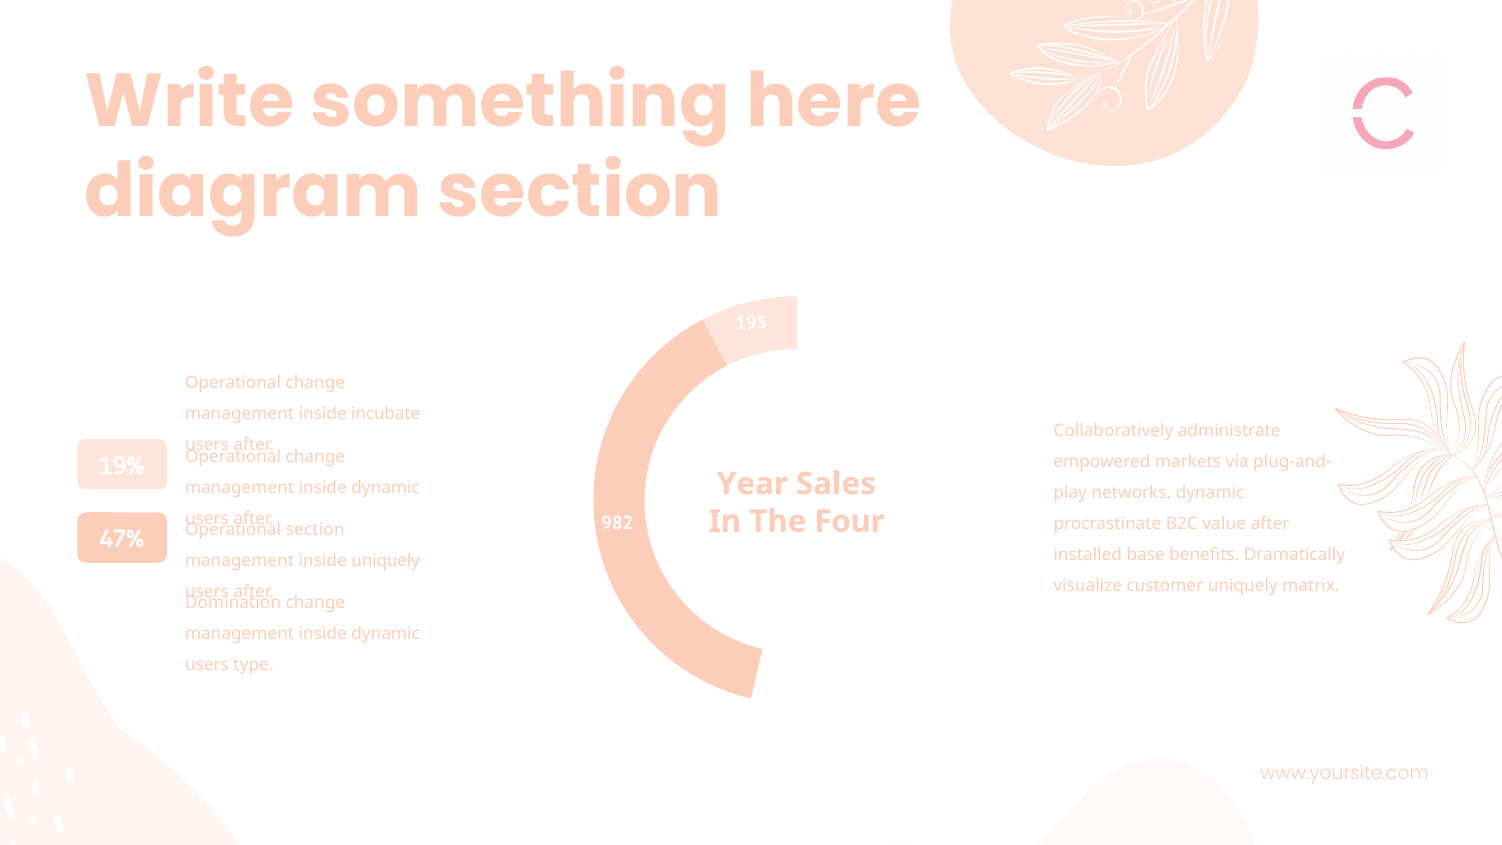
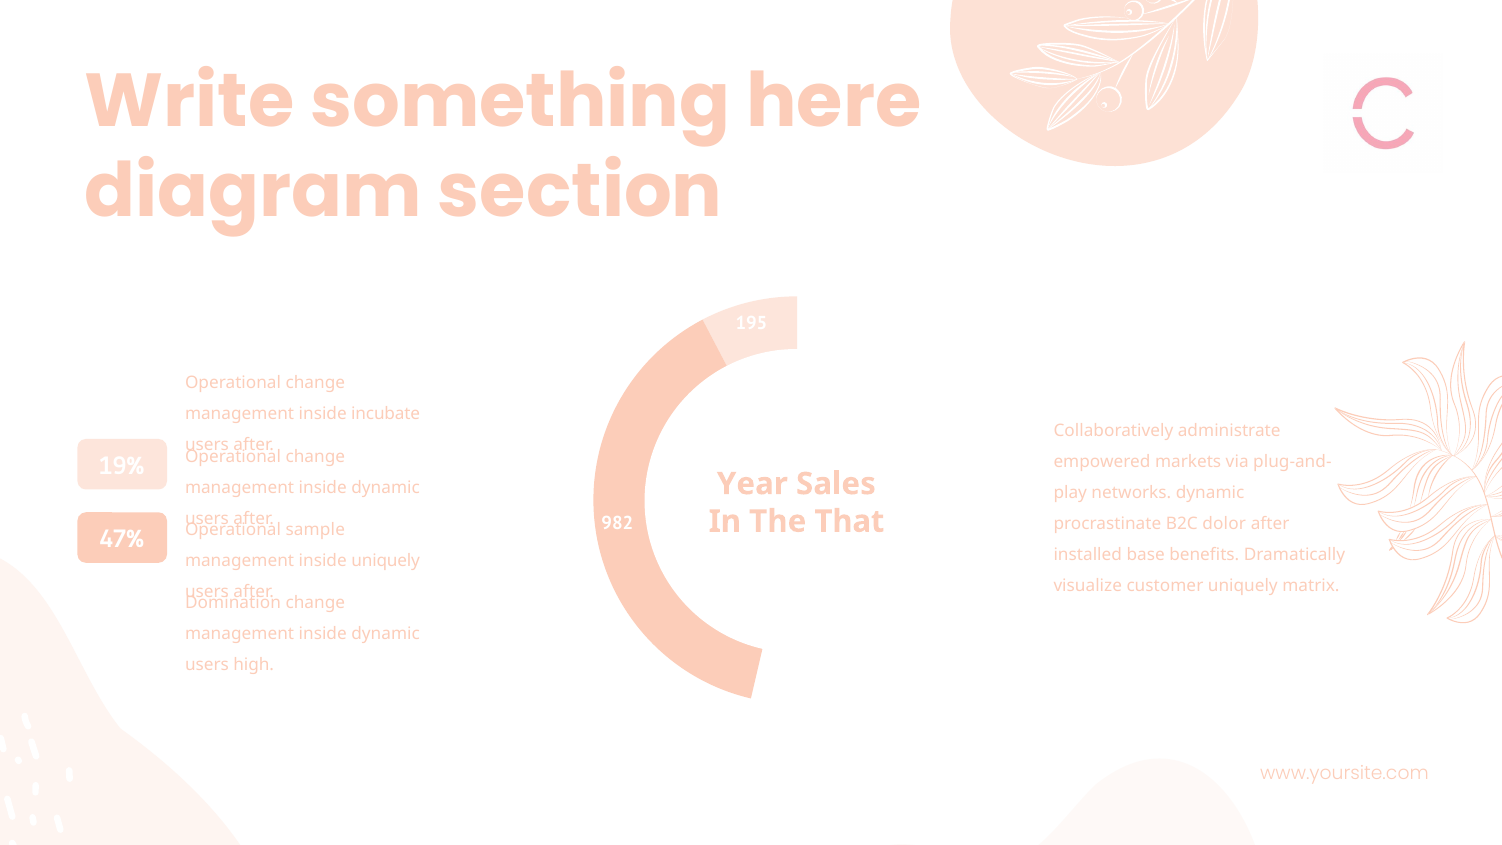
Four: Four -> That
value: value -> dolor
Operational section: section -> sample
type: type -> high
